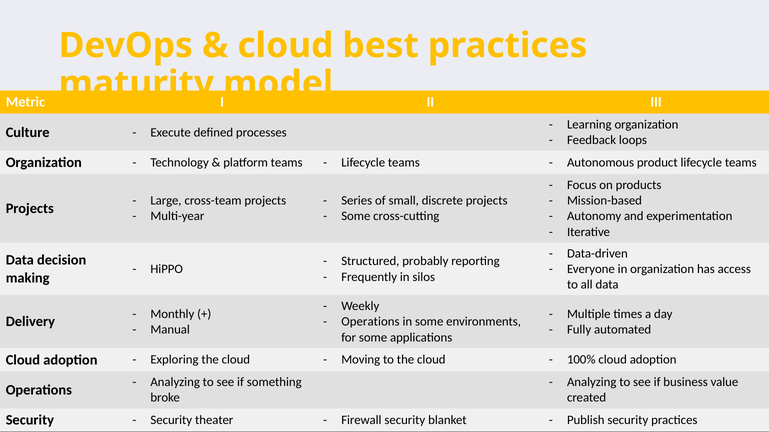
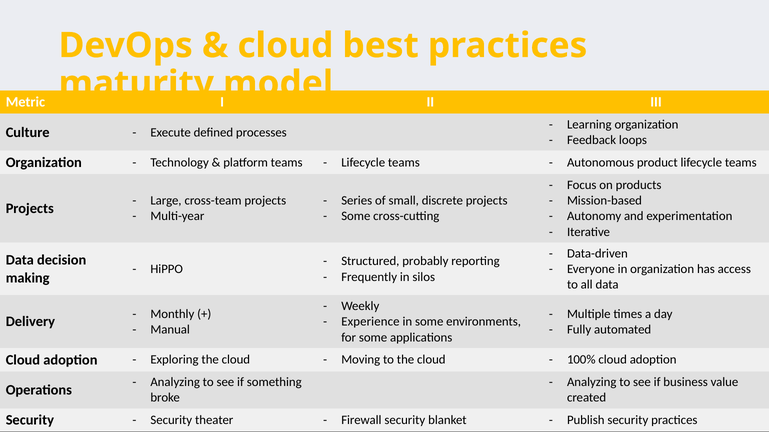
Operations at (370, 322): Operations -> Experience
